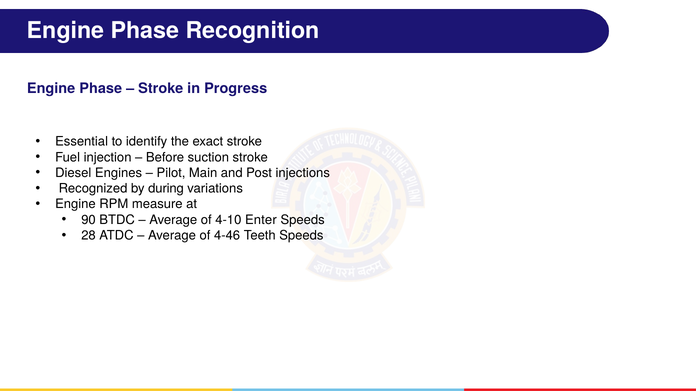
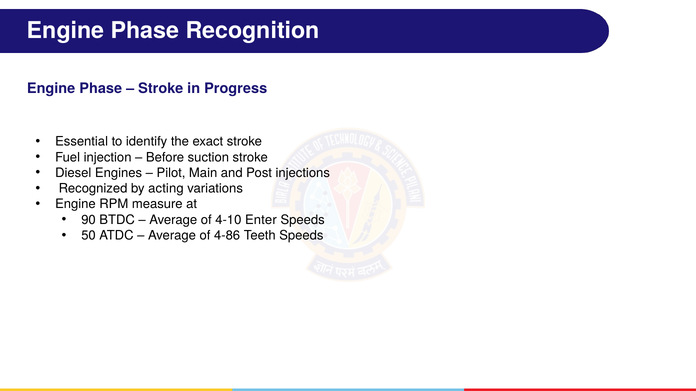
during: during -> acting
28: 28 -> 50
4-46: 4-46 -> 4-86
